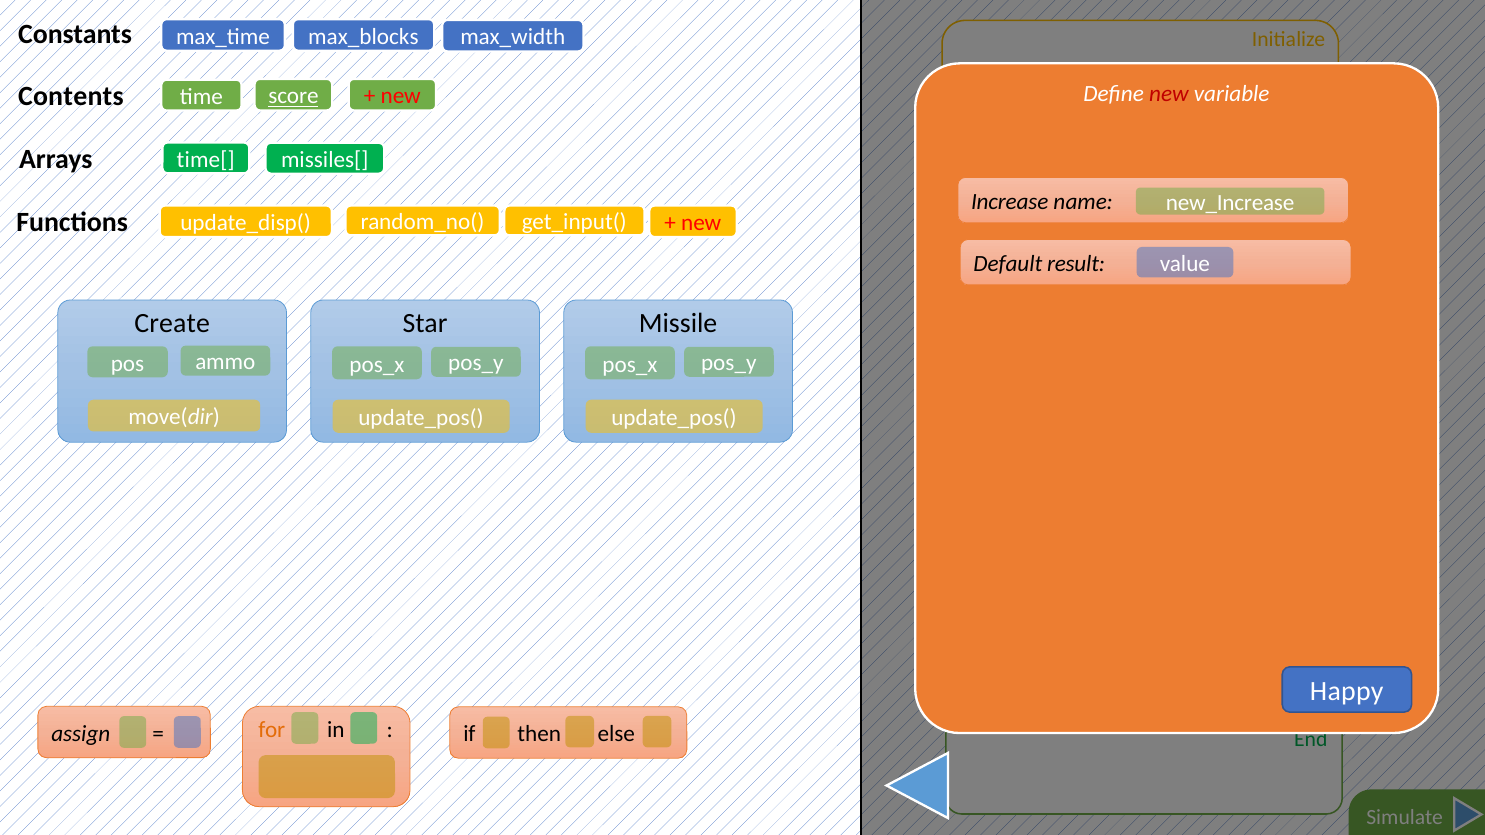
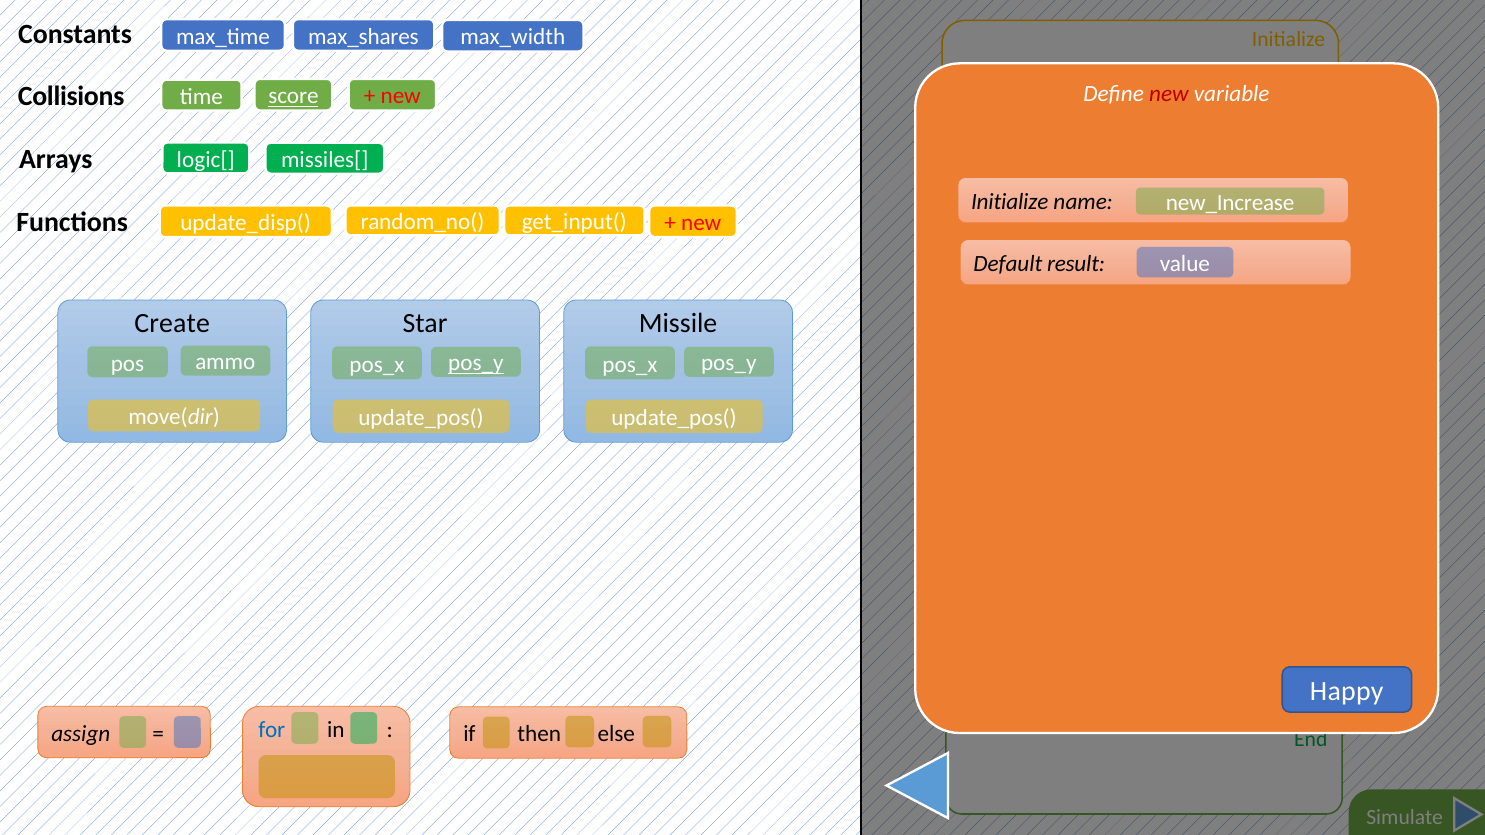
max_blocks: max_blocks -> max_shares
Contents at (71, 96): Contents -> Collisions
time[: time[ -> logic[
Increase at (1010, 202): Increase -> Initialize
pos_y at (476, 363) underline: none -> present
for colour: orange -> blue
